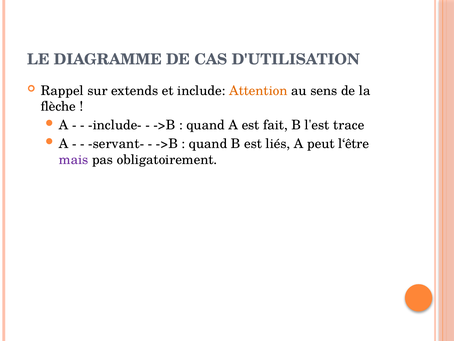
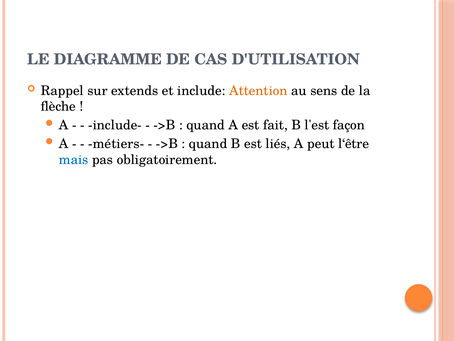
trace: trace -> façon
servant-: servant- -> métiers-
mais colour: purple -> blue
